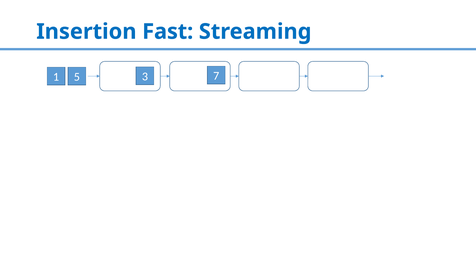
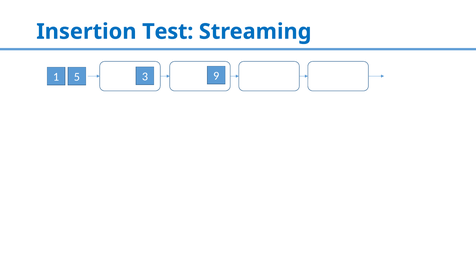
Fast: Fast -> Test
7: 7 -> 9
